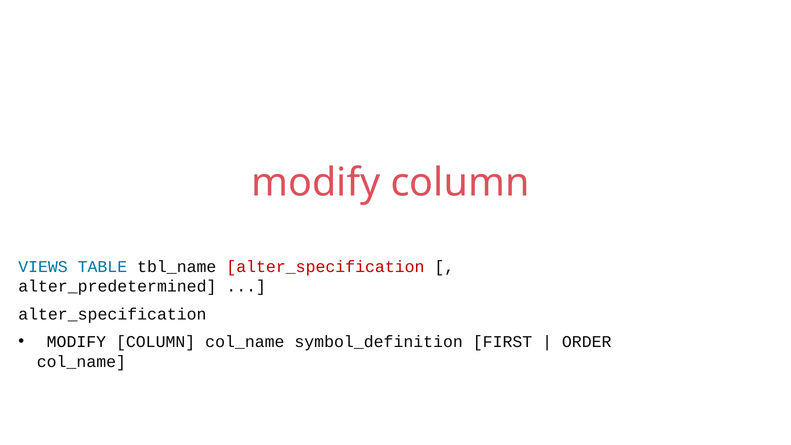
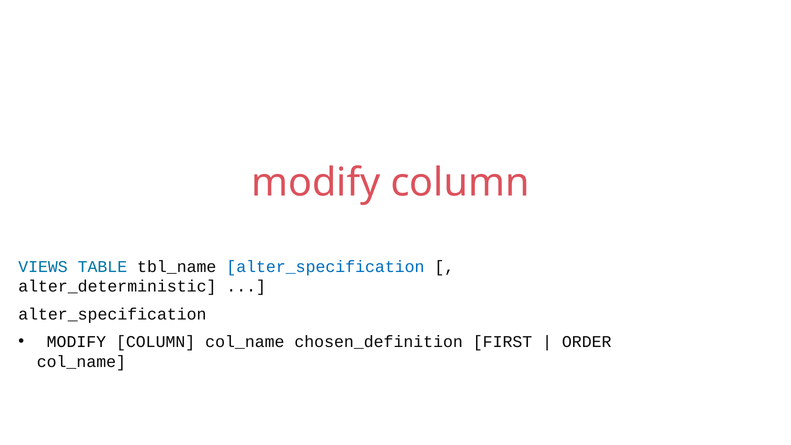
alter_specification at (325, 267) colour: red -> blue
alter_predetermined: alter_predetermined -> alter_deterministic
symbol_definition: symbol_definition -> chosen_definition
